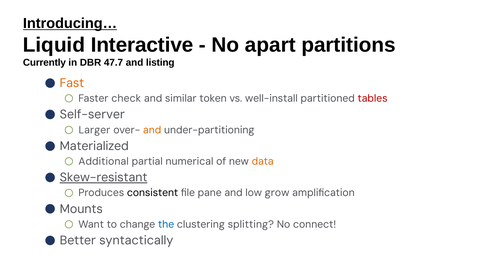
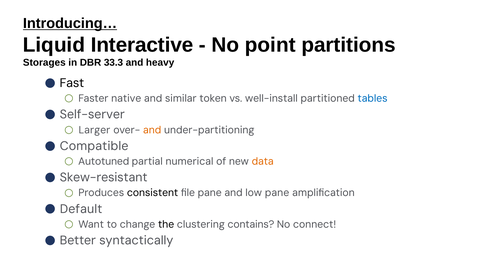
apart: apart -> point
Currently: Currently -> Storages
47.7: 47.7 -> 33.3
listing: listing -> heavy
Fast colour: orange -> black
check: check -> native
tables colour: red -> blue
Materialized: Materialized -> Compatible
Additional: Additional -> Autotuned
Skew-resistant underline: present -> none
low grow: grow -> pane
Mounts: Mounts -> Default
the colour: blue -> black
splitting: splitting -> contains
